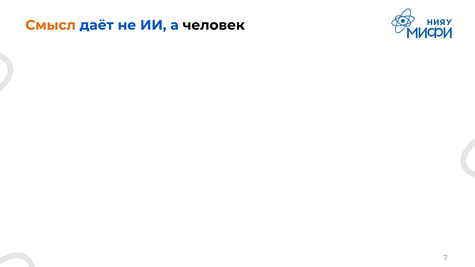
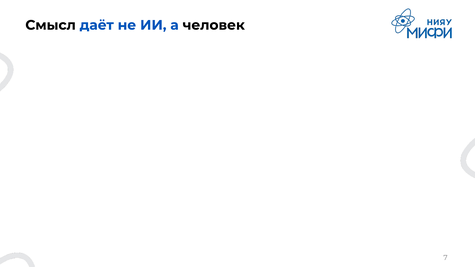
Смысл colour: orange -> black
